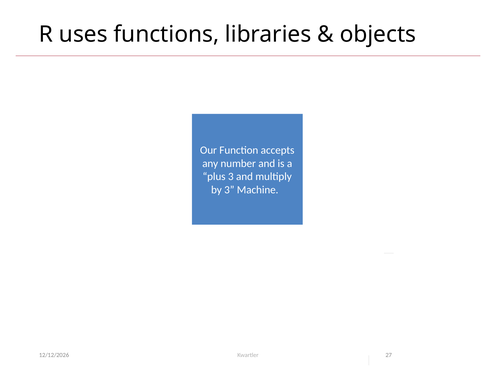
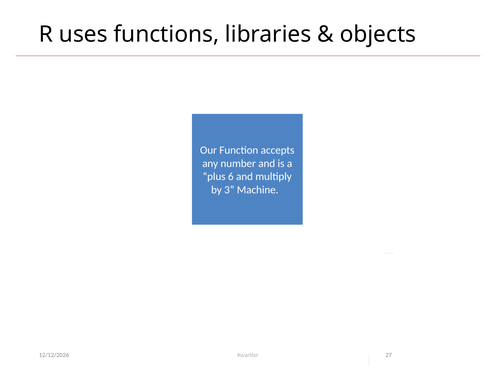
plus 3: 3 -> 6
